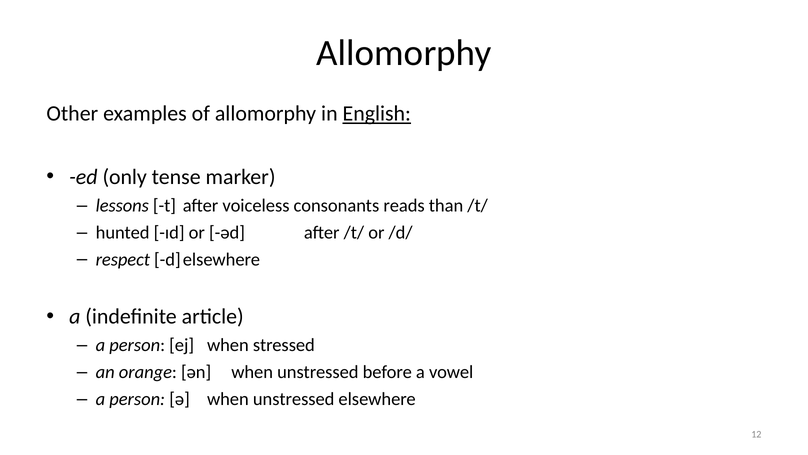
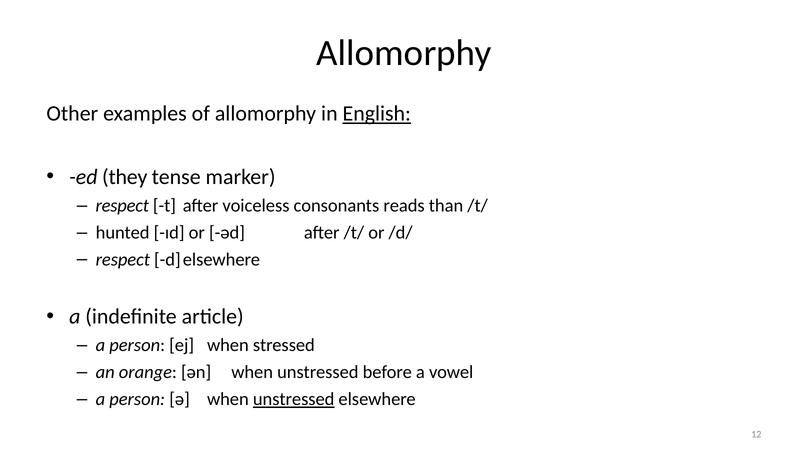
only: only -> they
lessons at (122, 206): lessons -> respect
unstressed at (294, 399) underline: none -> present
